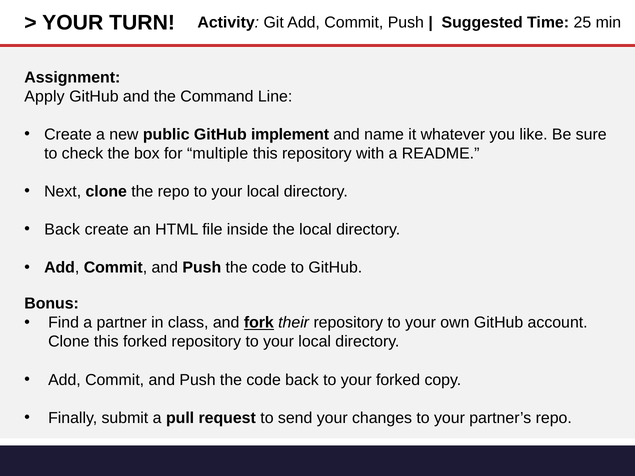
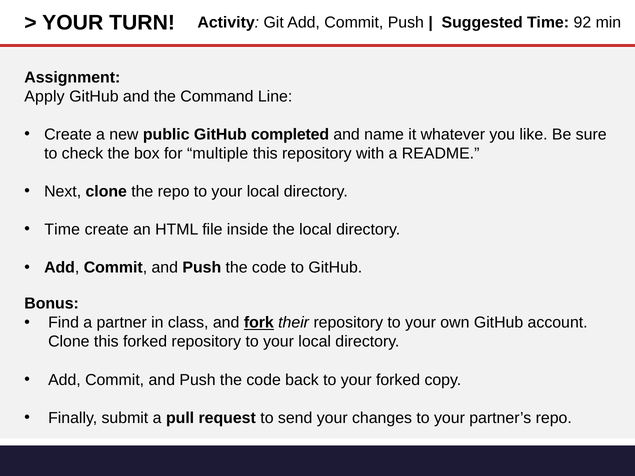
25: 25 -> 92
implement: implement -> completed
Back at (62, 230): Back -> Time
